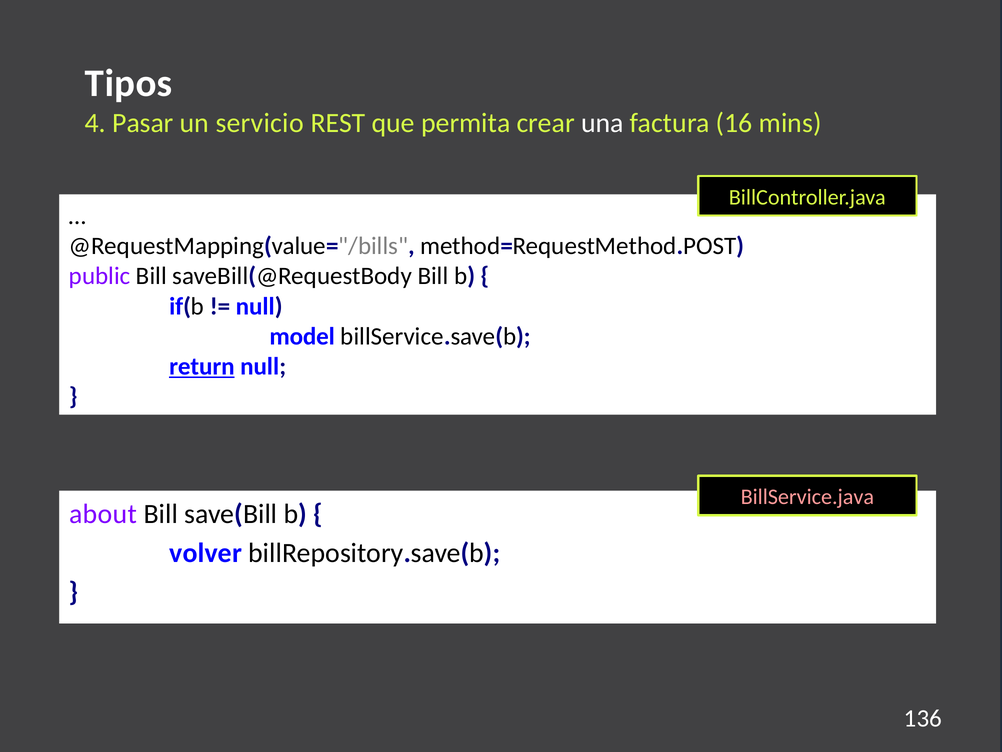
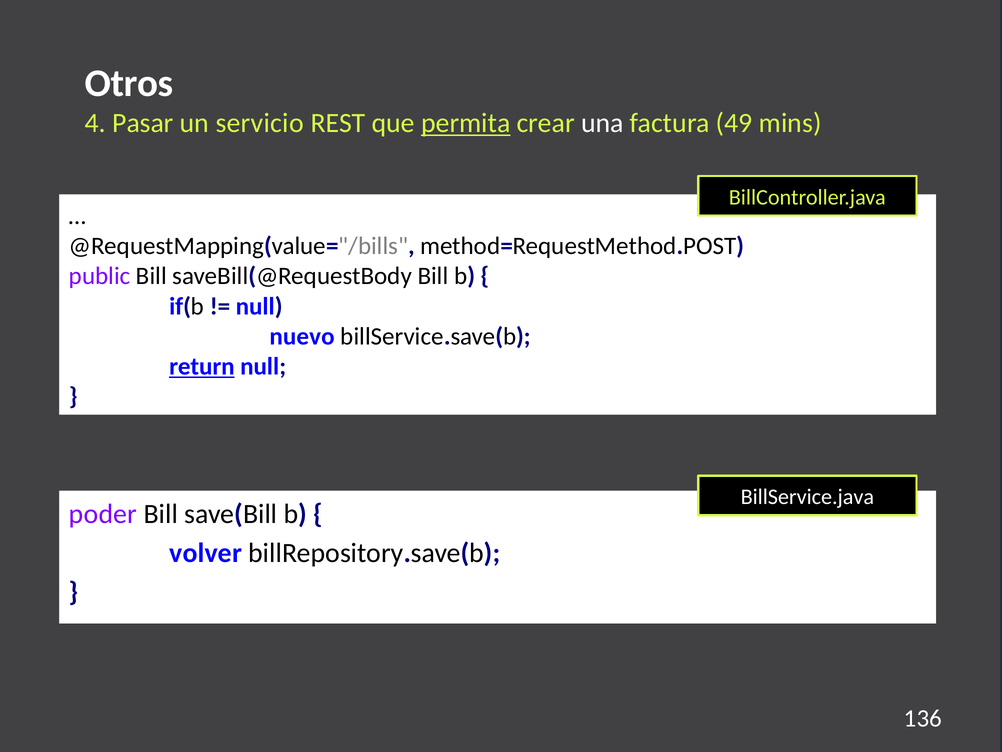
Tipos: Tipos -> Otros
permita underline: none -> present
16: 16 -> 49
model: model -> nuevo
BillService.java colour: pink -> white
about: about -> poder
